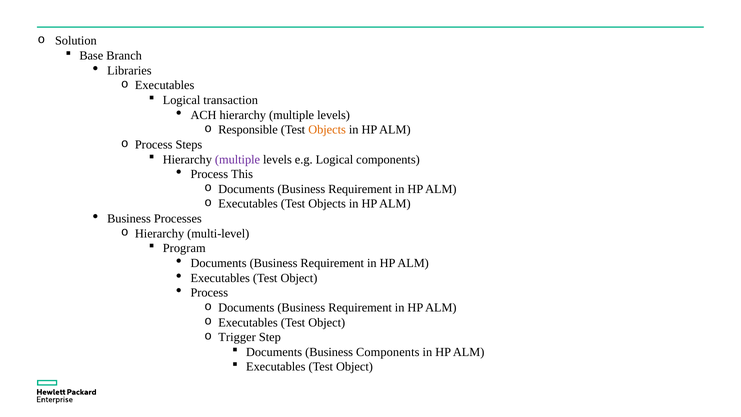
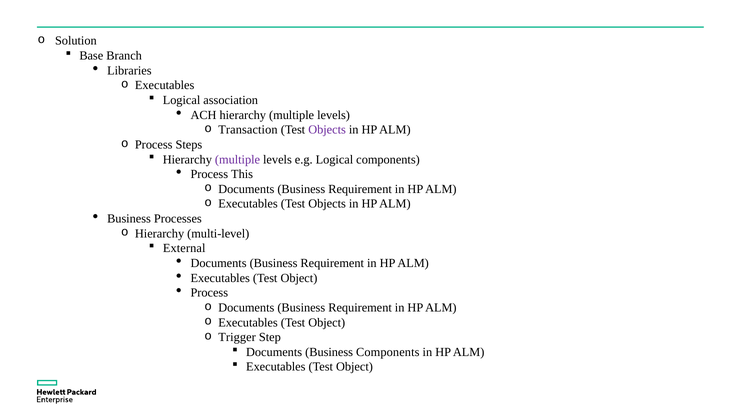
transaction: transaction -> association
Responsible: Responsible -> Transaction
Objects at (327, 130) colour: orange -> purple
Program: Program -> External
